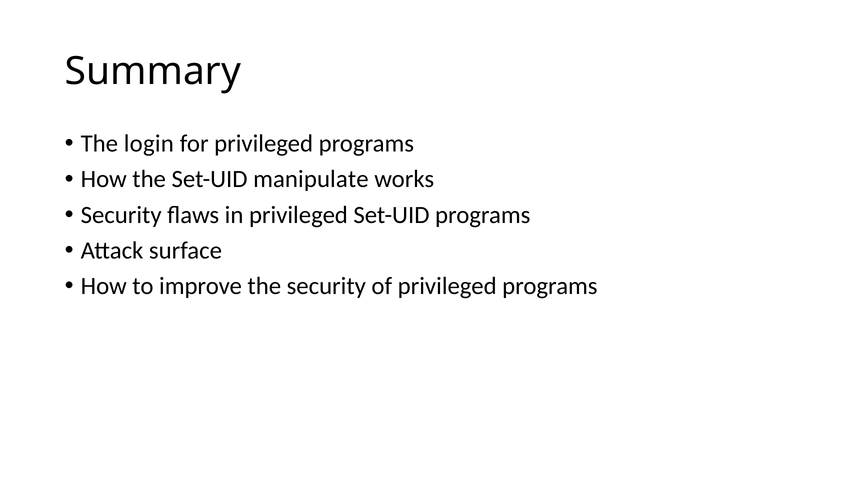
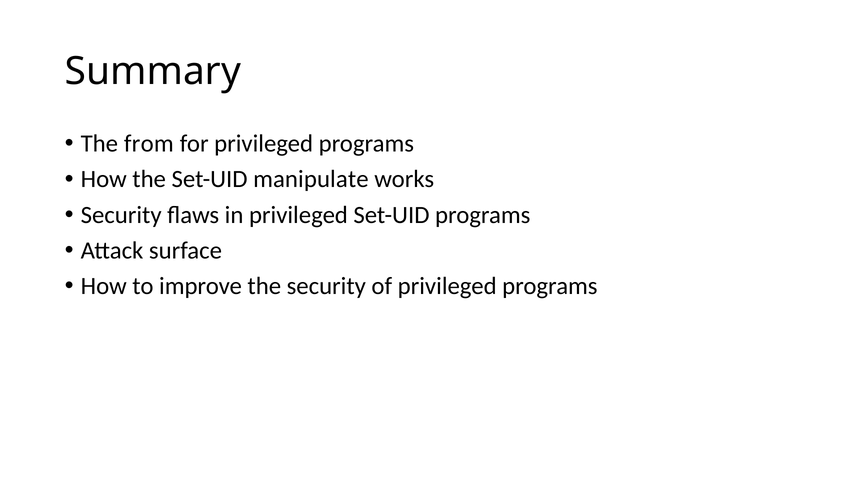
login: login -> from
